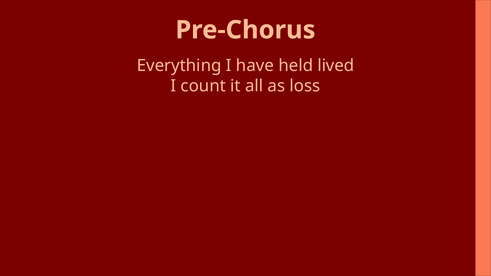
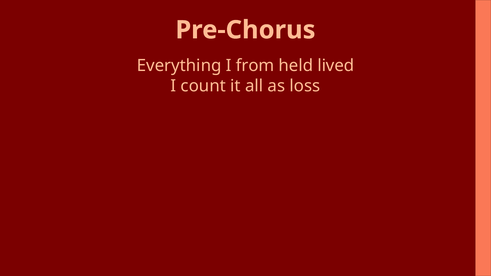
have: have -> from
